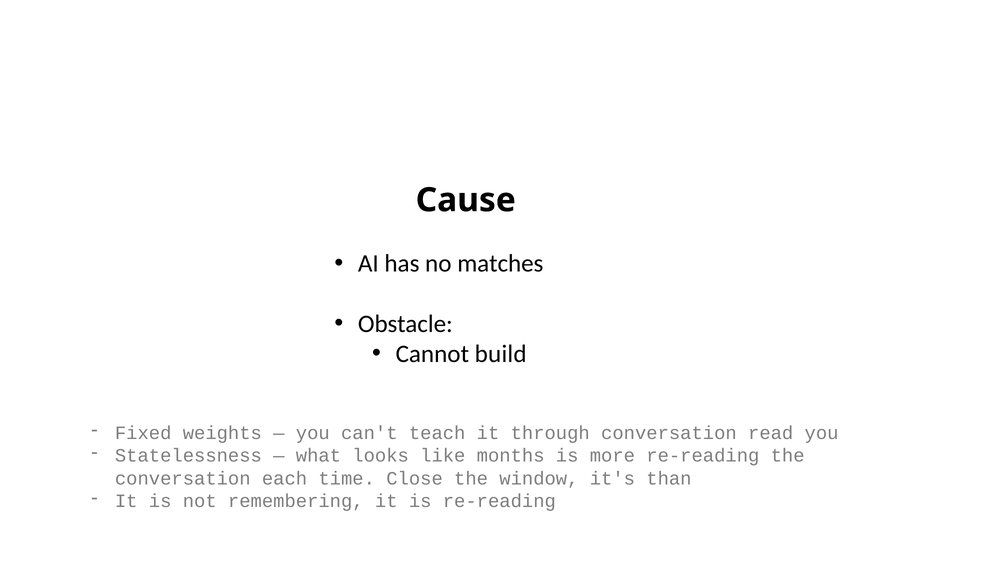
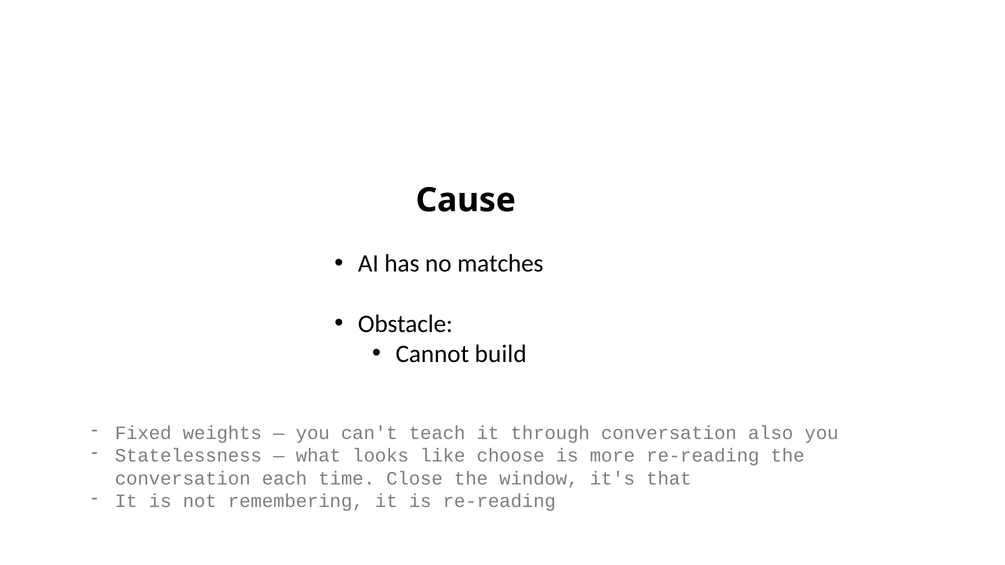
read: read -> also
months: months -> choose
than: than -> that
